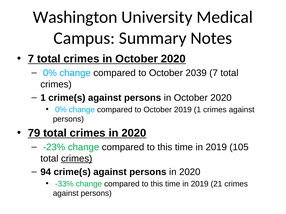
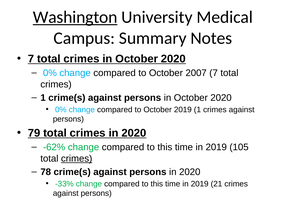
Washington underline: none -> present
2039: 2039 -> 2007
-23%: -23% -> -62%
94: 94 -> 78
